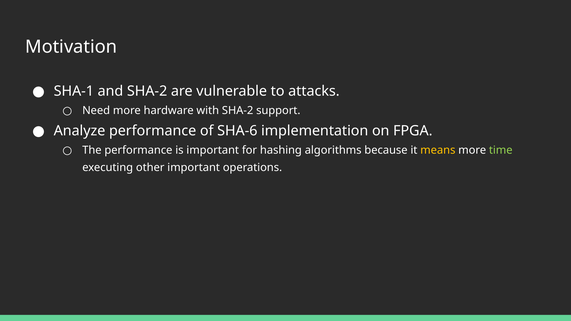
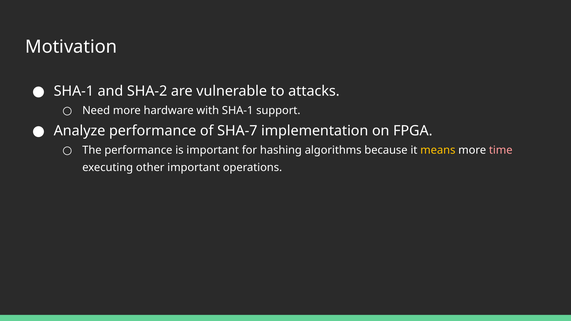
with SHA-2: SHA-2 -> SHA-1
SHA-6: SHA-6 -> SHA-7
time colour: light green -> pink
